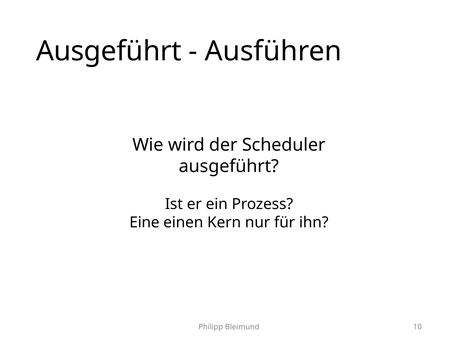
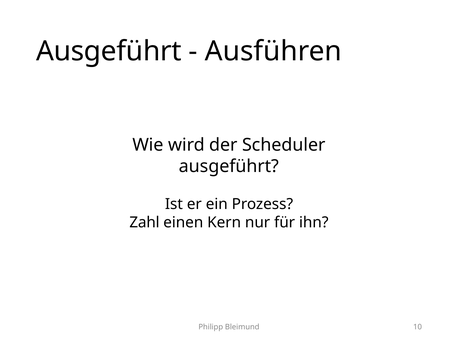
Eine: Eine -> Zahl
